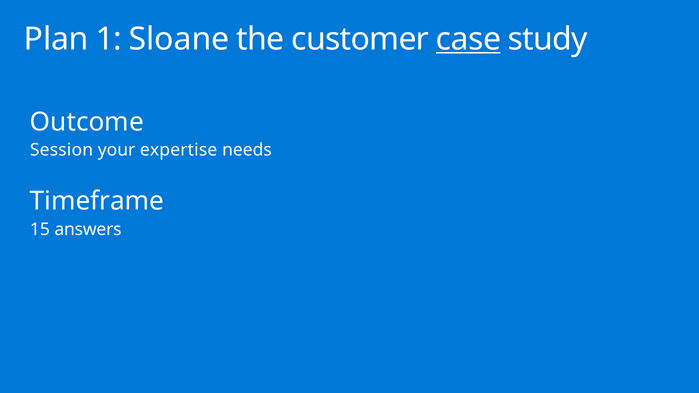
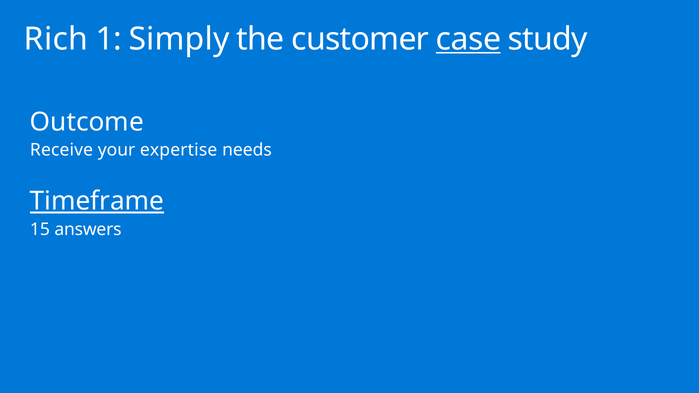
Plan: Plan -> Rich
Sloane: Sloane -> Simply
Session: Session -> Receive
Timeframe underline: none -> present
